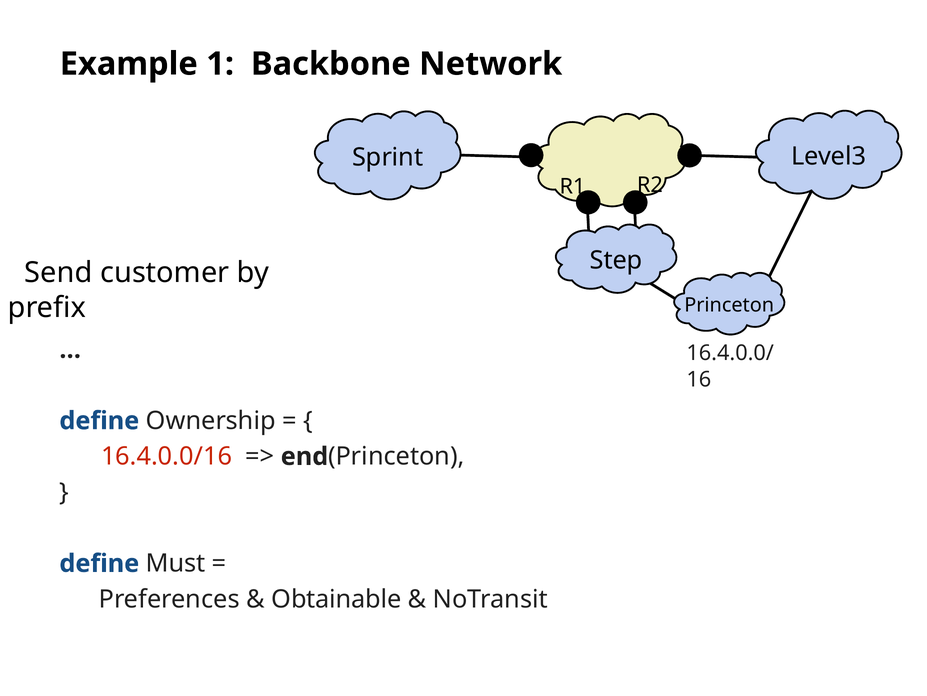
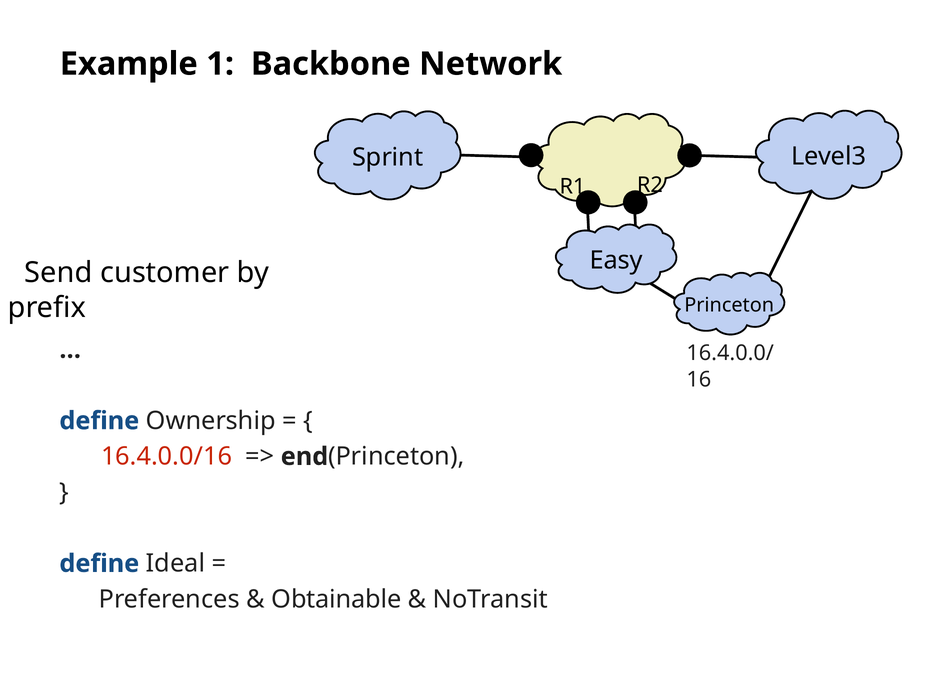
Step: Step -> Easy
Must: Must -> Ideal
